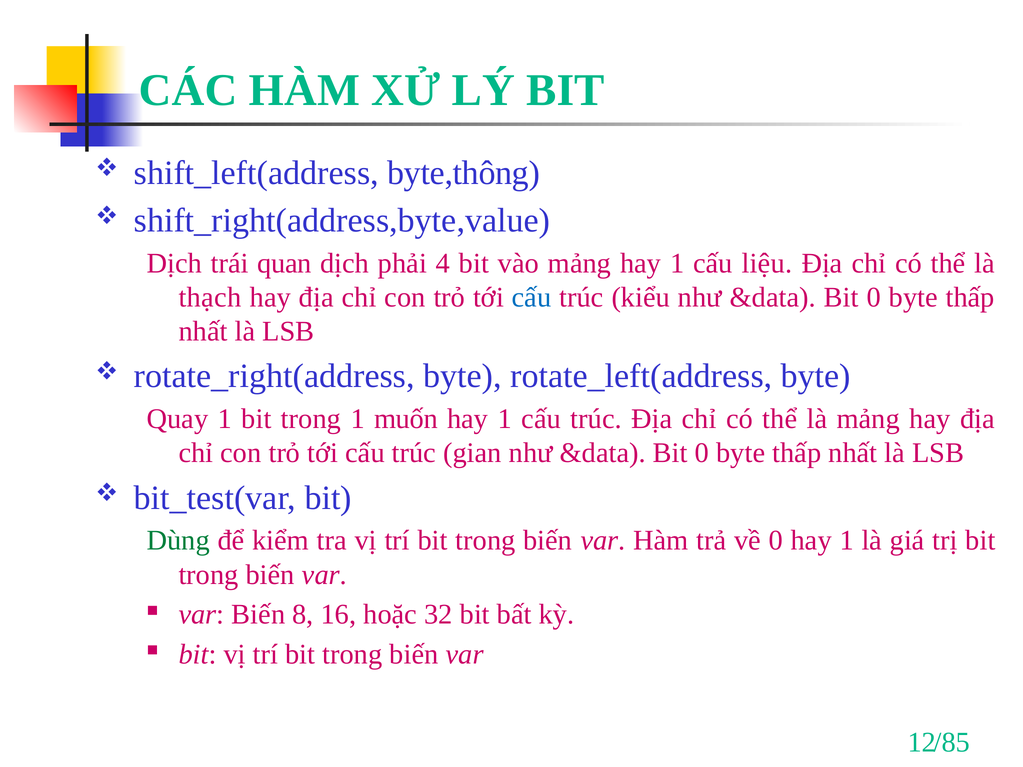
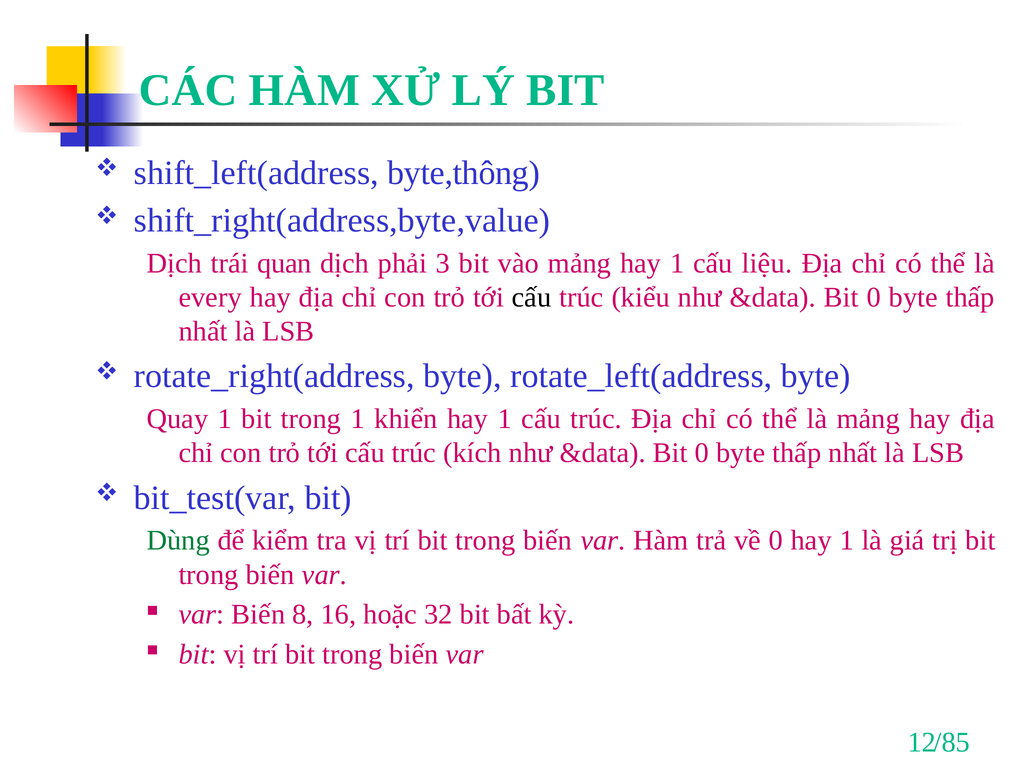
4: 4 -> 3
thạch: thạch -> every
cấu at (532, 298) colour: blue -> black
muốn: muốn -> khiển
gian: gian -> kích
